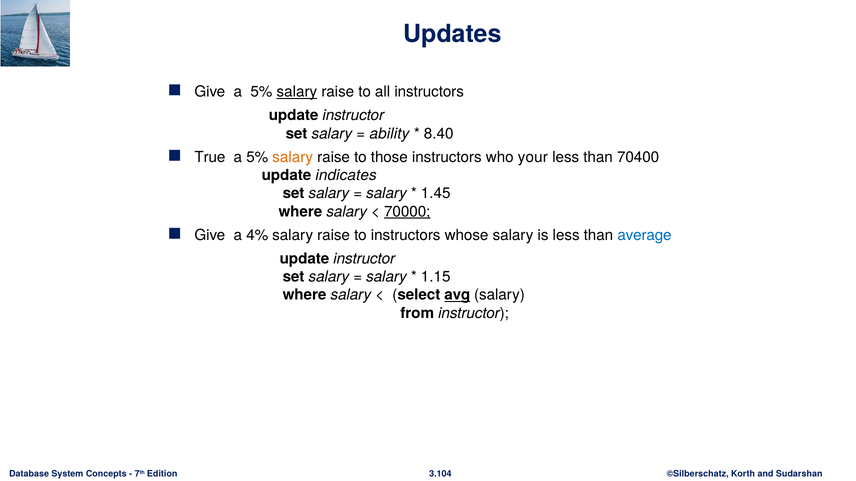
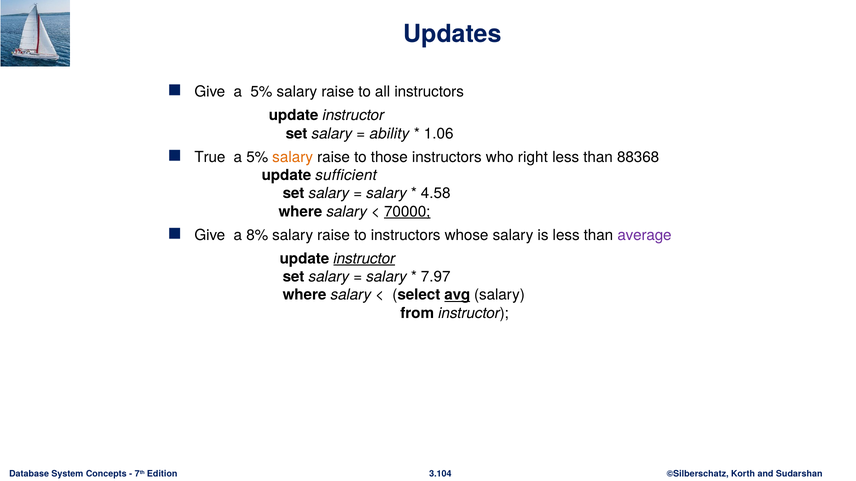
salary at (297, 92) underline: present -> none
8.40: 8.40 -> 1.06
your: your -> right
70400: 70400 -> 88368
indicates: indicates -> sufficient
1.45: 1.45 -> 4.58
4%: 4% -> 8%
average colour: blue -> purple
instructor at (364, 259) underline: none -> present
1.15: 1.15 -> 7.97
